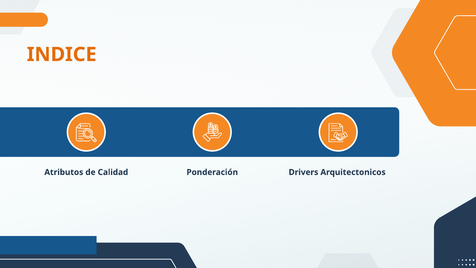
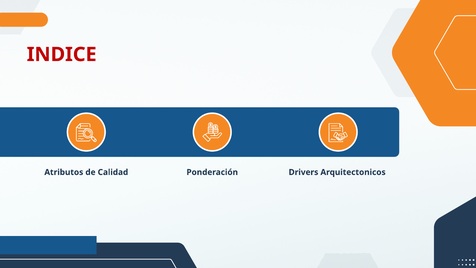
INDICE colour: orange -> red
